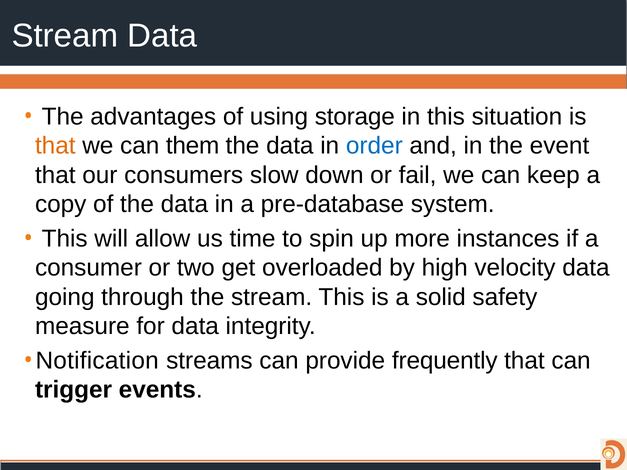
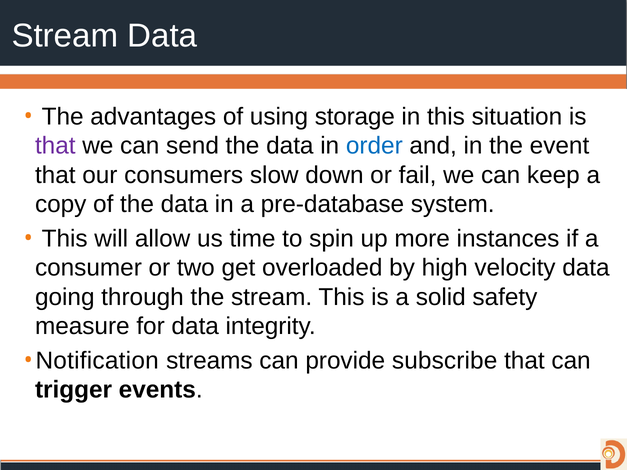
that at (55, 146) colour: orange -> purple
them: them -> send
frequently: frequently -> subscribe
